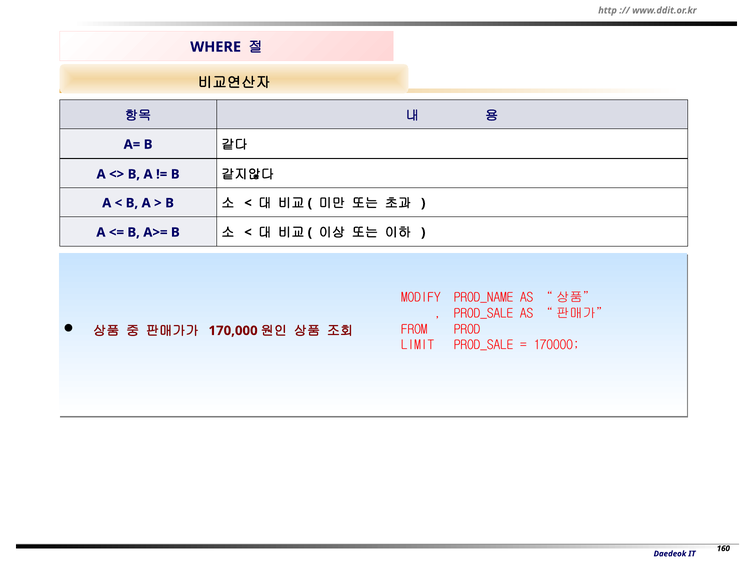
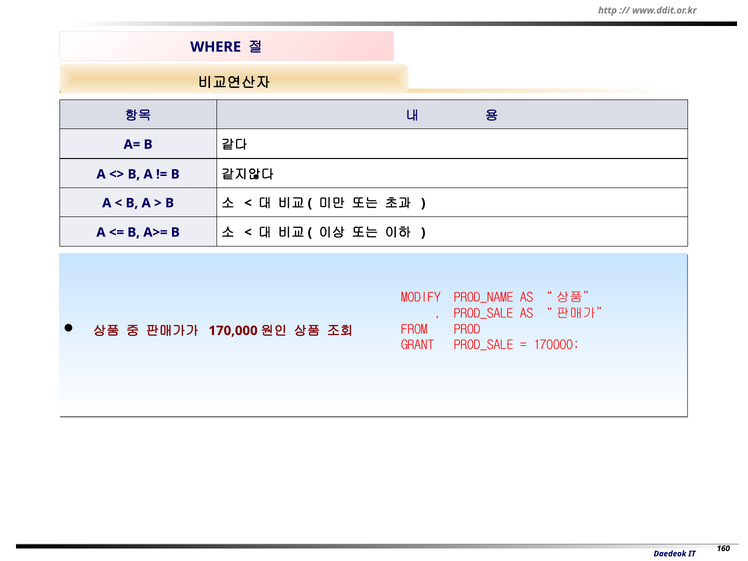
LIMIT: LIMIT -> GRANT
